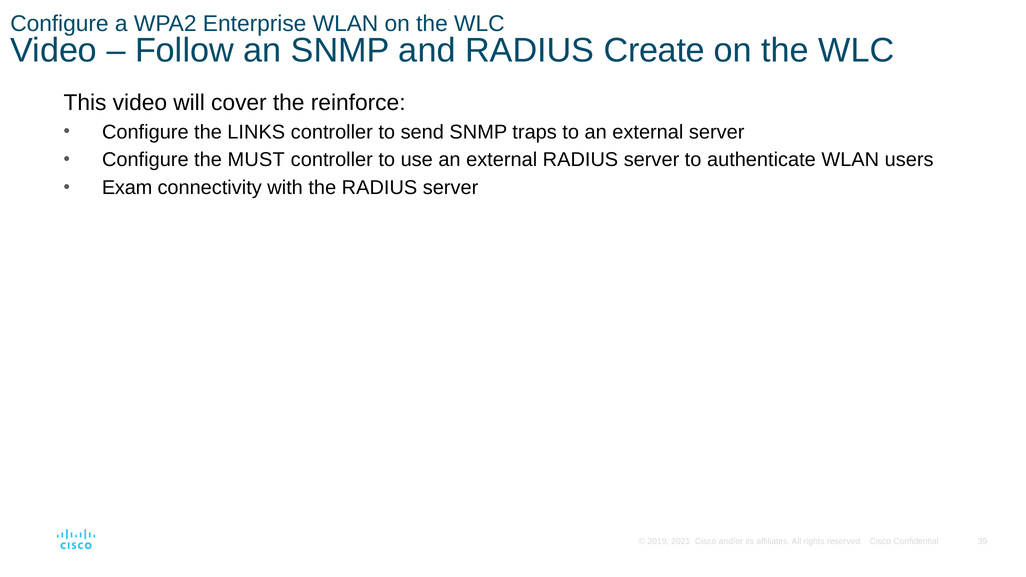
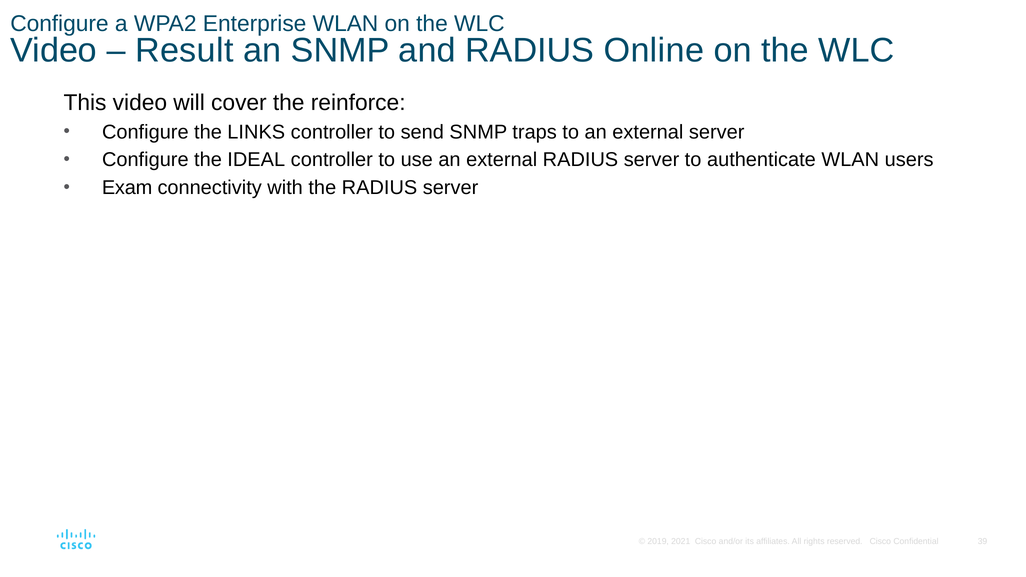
Follow: Follow -> Result
Create: Create -> Online
MUST: MUST -> IDEAL
